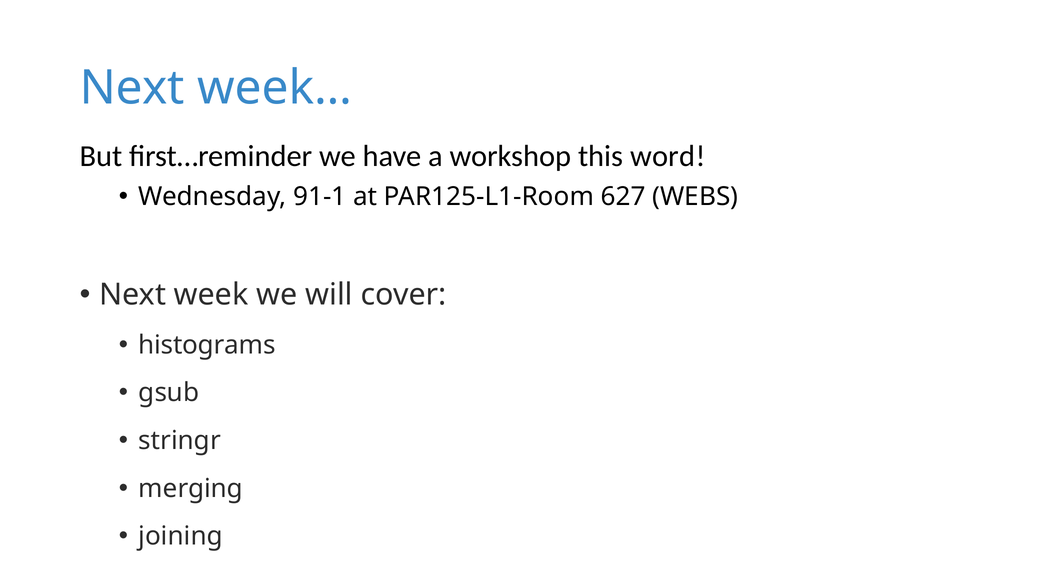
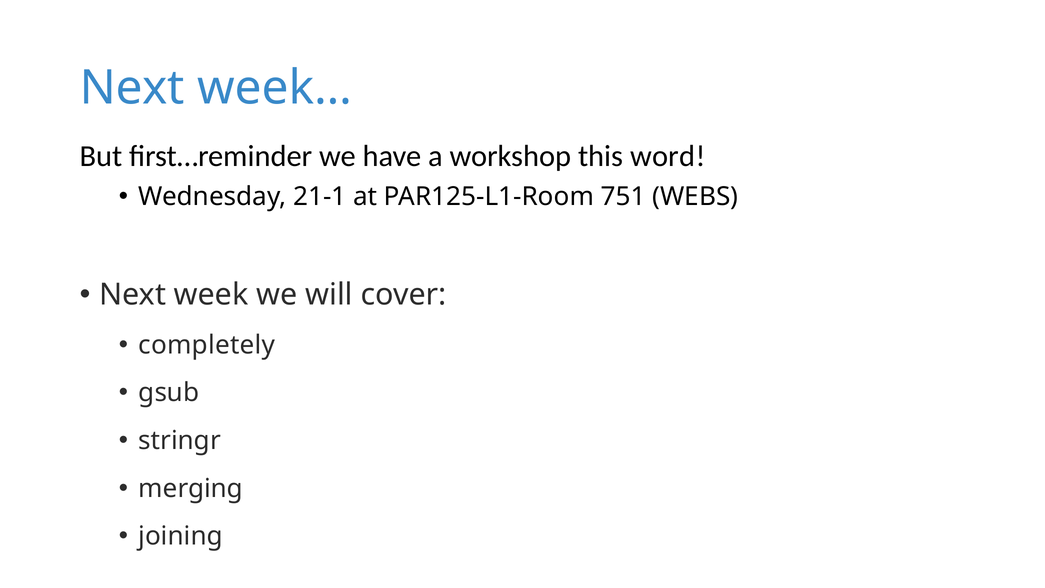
91-1: 91-1 -> 21-1
627: 627 -> 751
histograms: histograms -> completely
